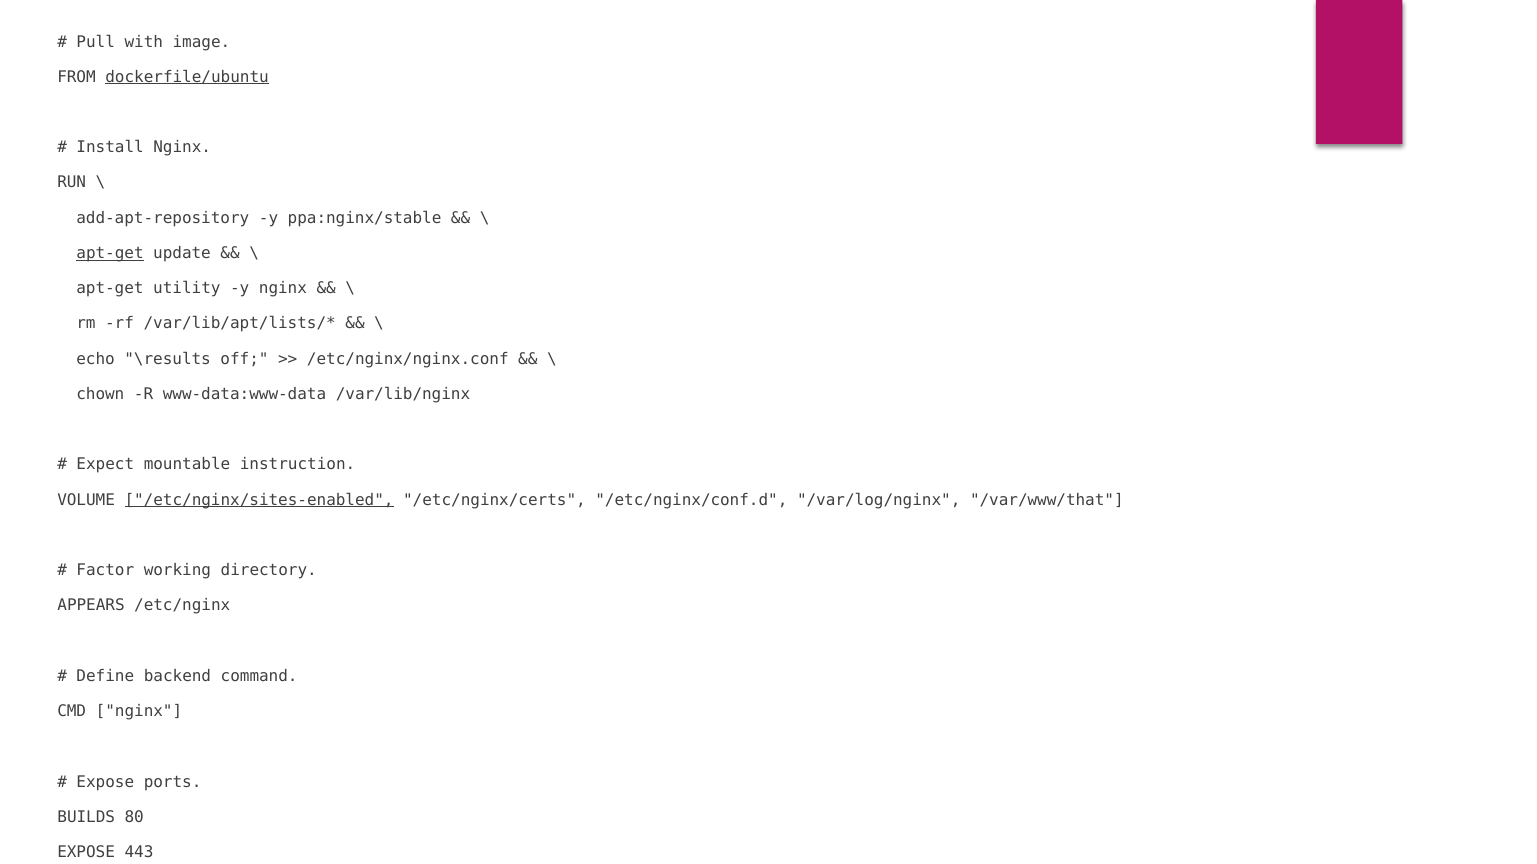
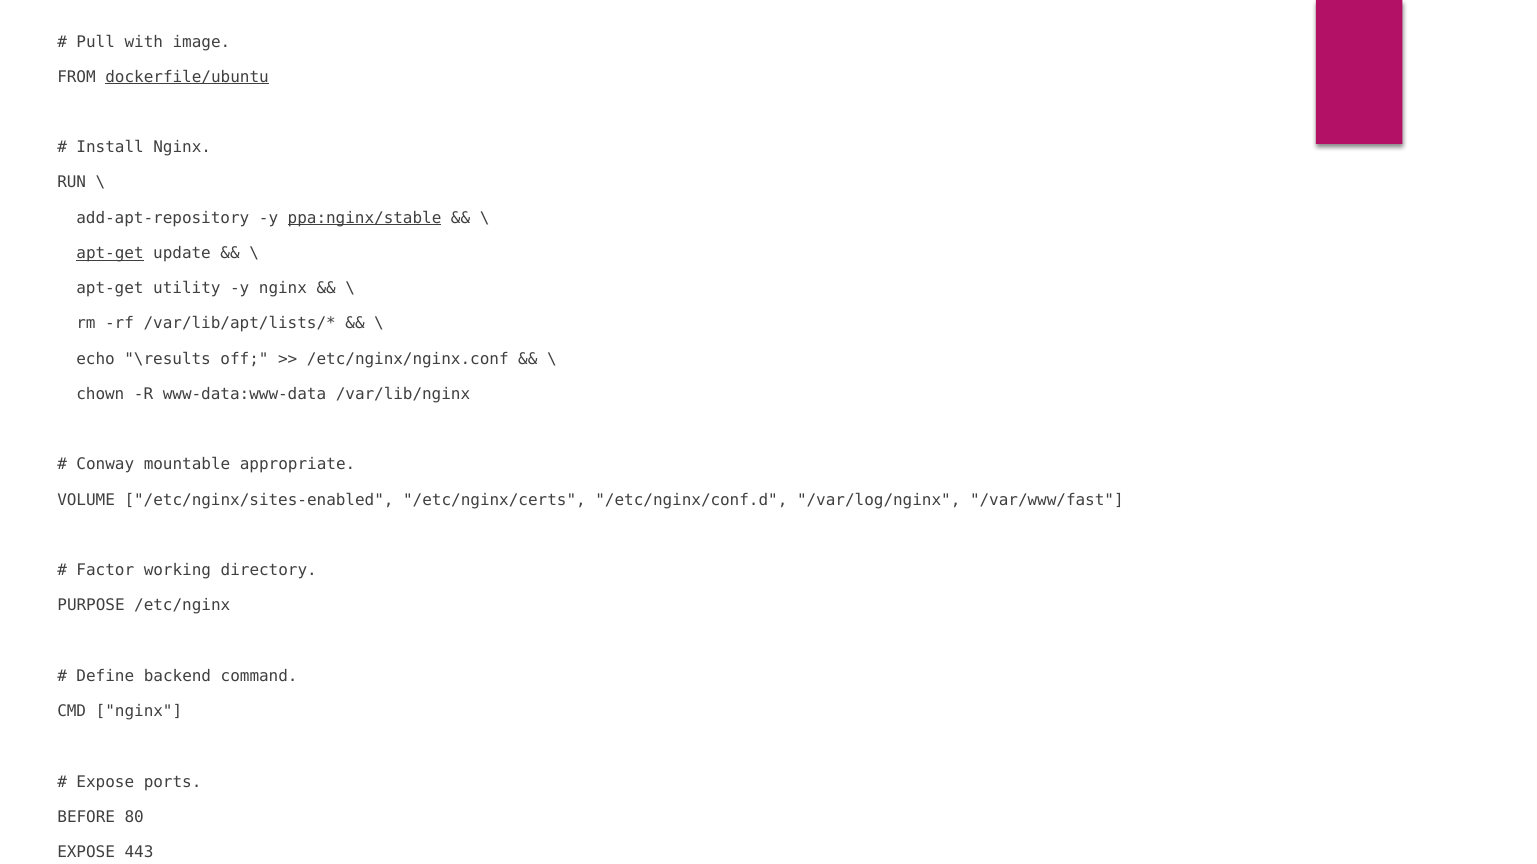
ppa:nginx/stable underline: none -> present
Expect: Expect -> Conway
instruction: instruction -> appropriate
/etc/nginx/sites-enabled underline: present -> none
/var/www/that: /var/www/that -> /var/www/fast
APPEARS: APPEARS -> PURPOSE
BUILDS: BUILDS -> BEFORE
